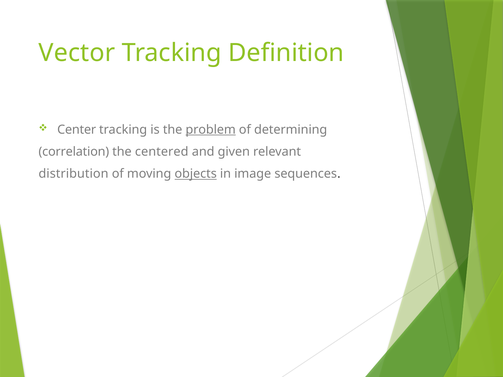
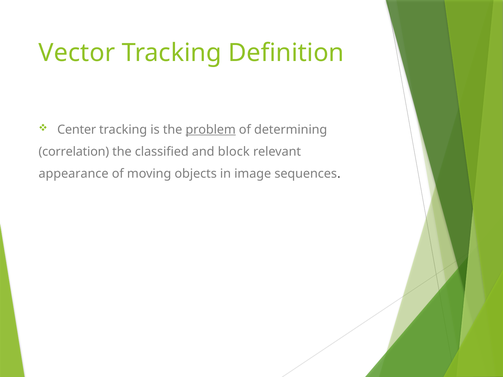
centered: centered -> classified
given: given -> block
distribution: distribution -> appearance
objects underline: present -> none
